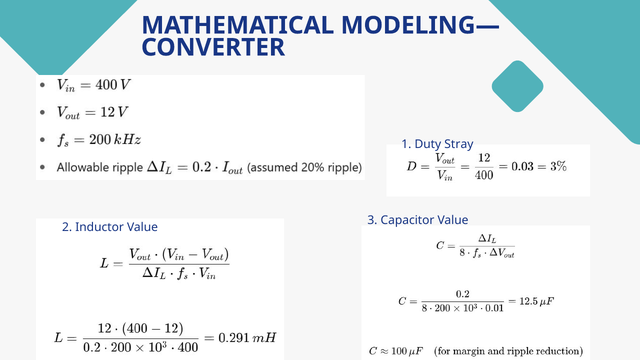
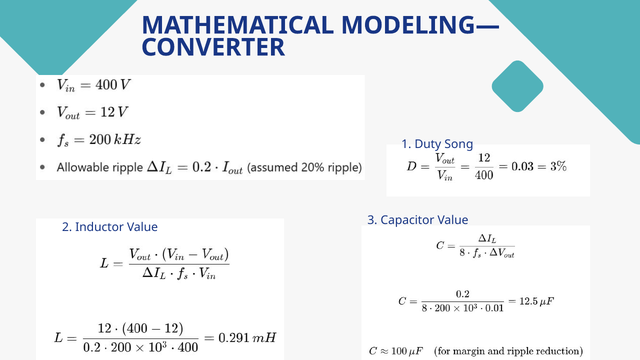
Stray: Stray -> Song
